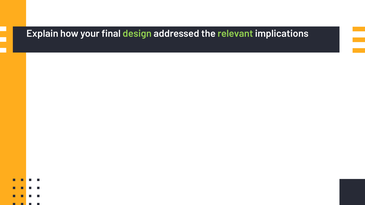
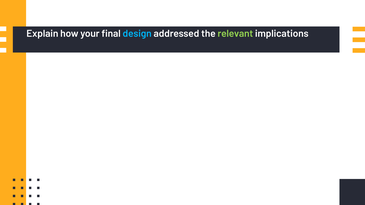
design colour: light green -> light blue
